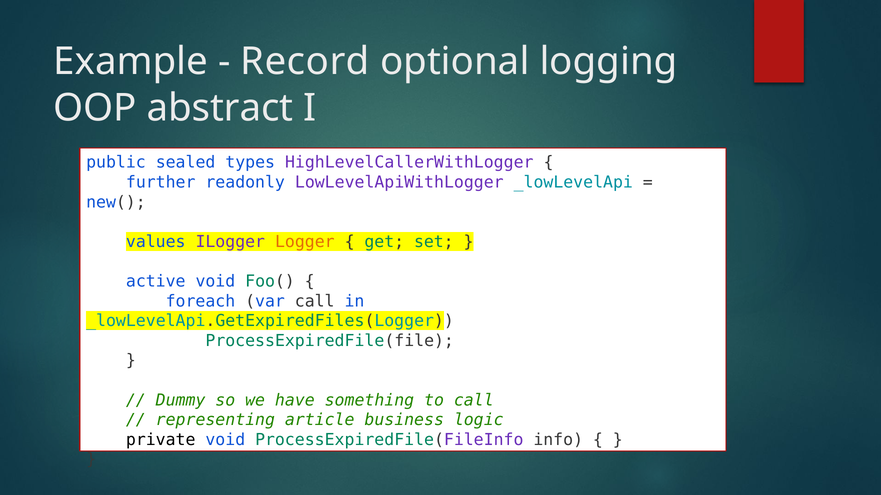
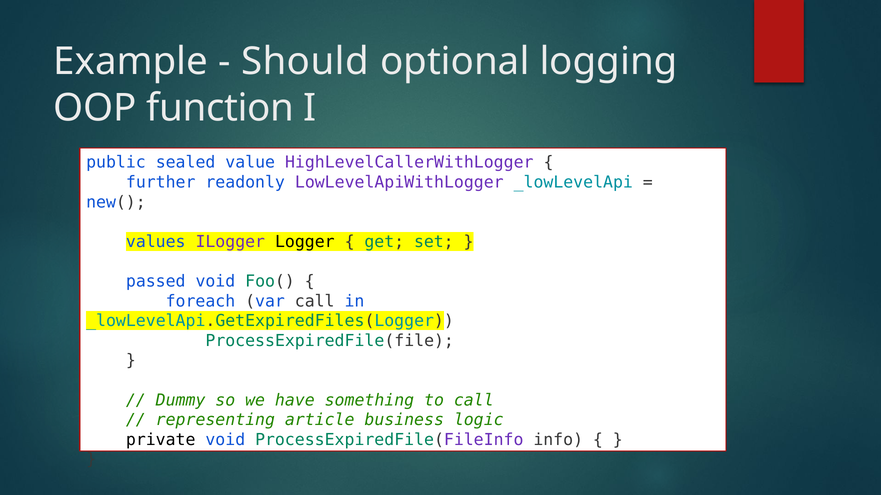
Record: Record -> Should
abstract: abstract -> function
types: types -> value
Logger colour: orange -> black
active: active -> passed
